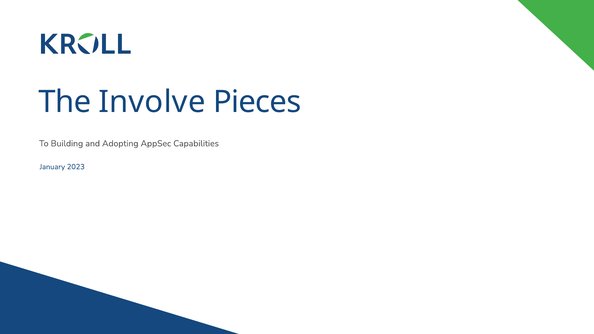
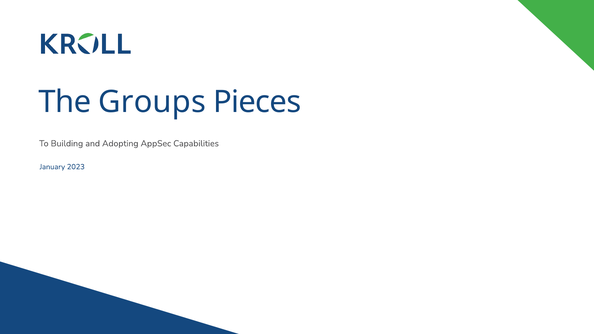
Involve: Involve -> Groups
